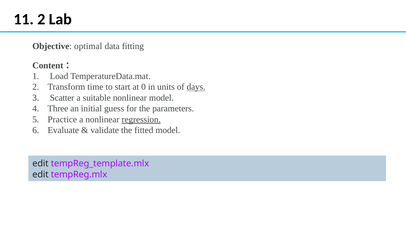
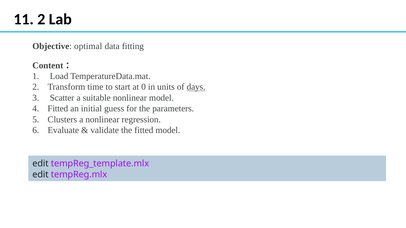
Three at (58, 109): Three -> Fitted
Practice: Practice -> Clusters
regression underline: present -> none
